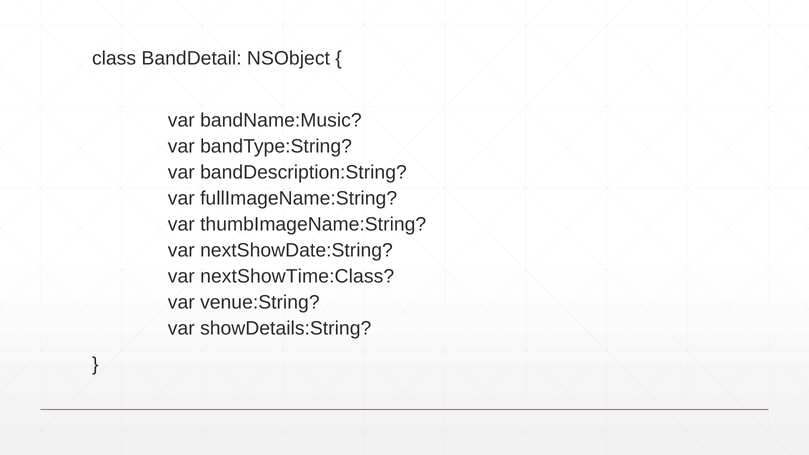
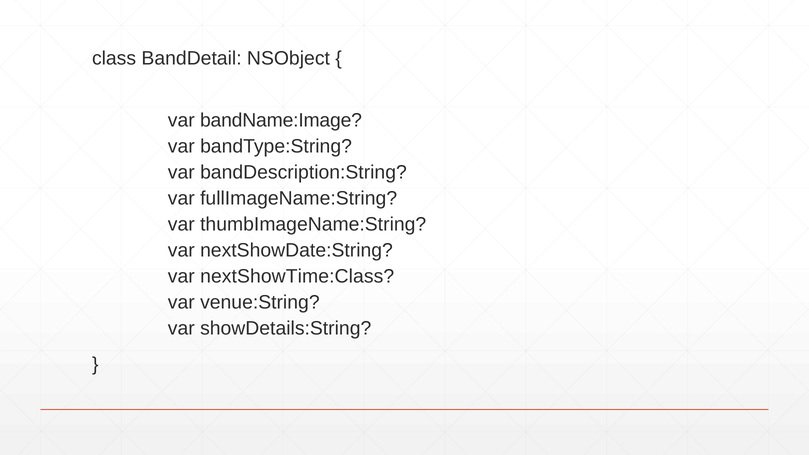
bandName:Music: bandName:Music -> bandName:Image
